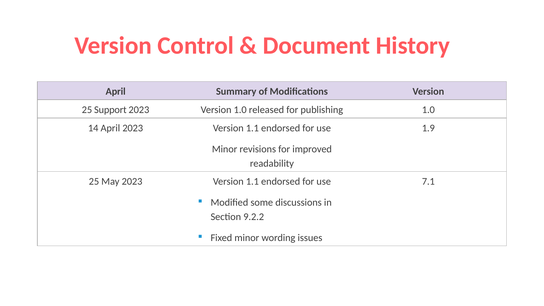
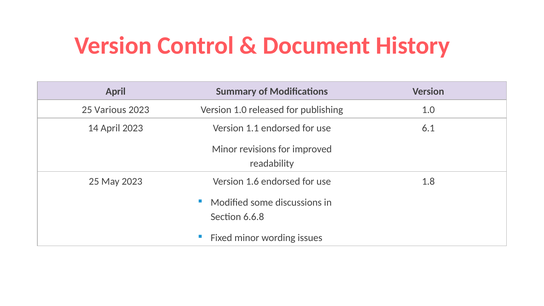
Support: Support -> Various
1.9: 1.9 -> 6.1
May 2023 Version 1.1: 1.1 -> 1.6
7.1: 7.1 -> 1.8
9.2.2: 9.2.2 -> 6.6.8
